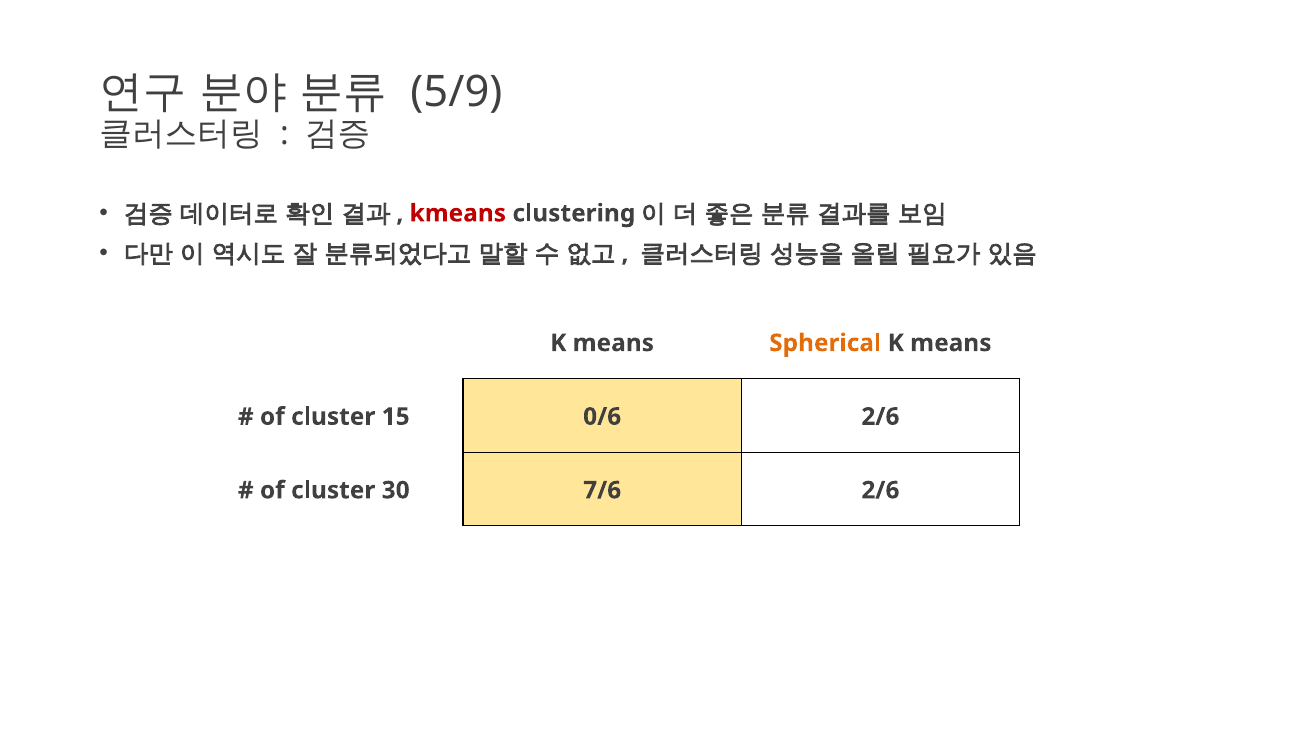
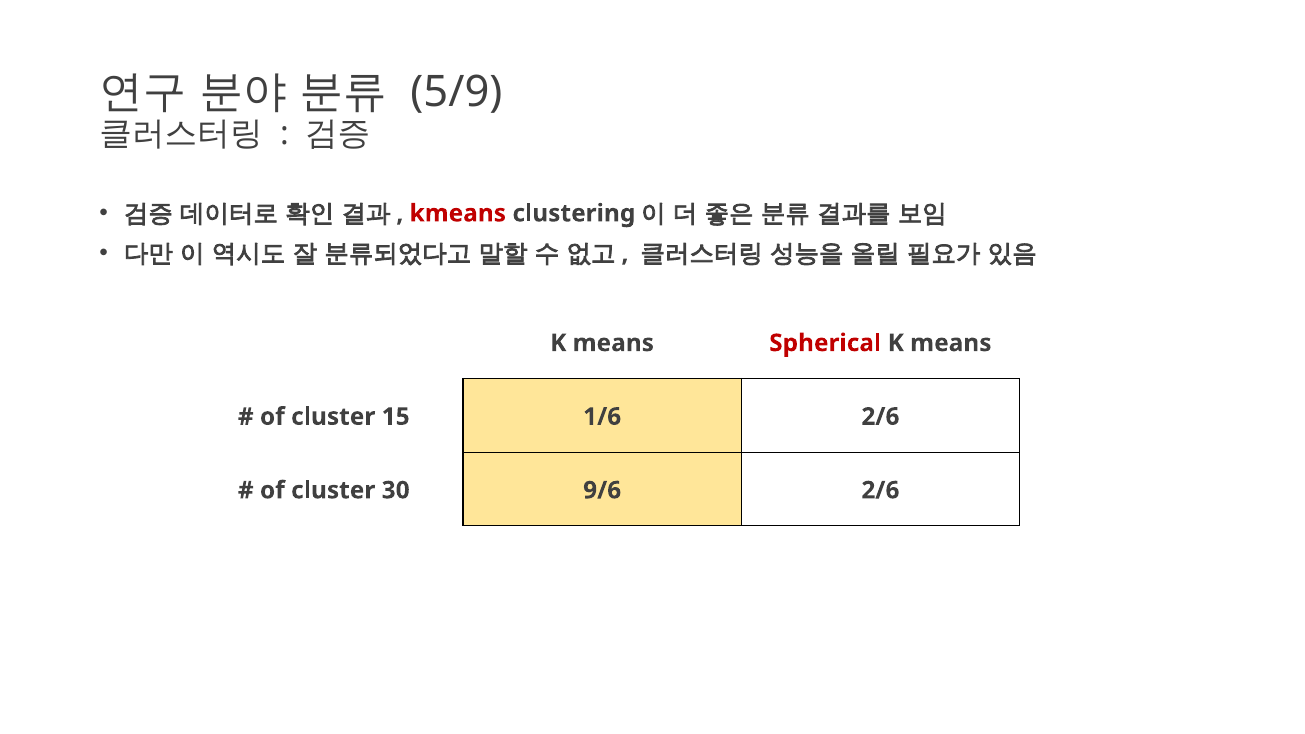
Spherical colour: orange -> red
0/6: 0/6 -> 1/6
7/6: 7/6 -> 9/6
